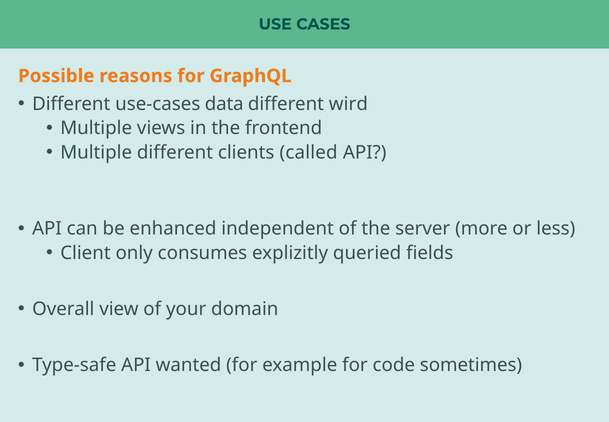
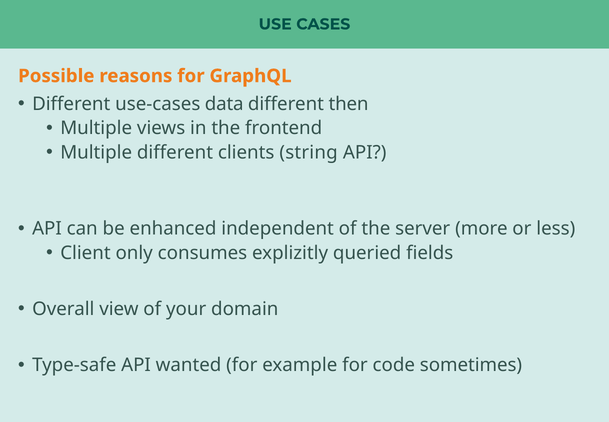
wird: wird -> then
called: called -> string
